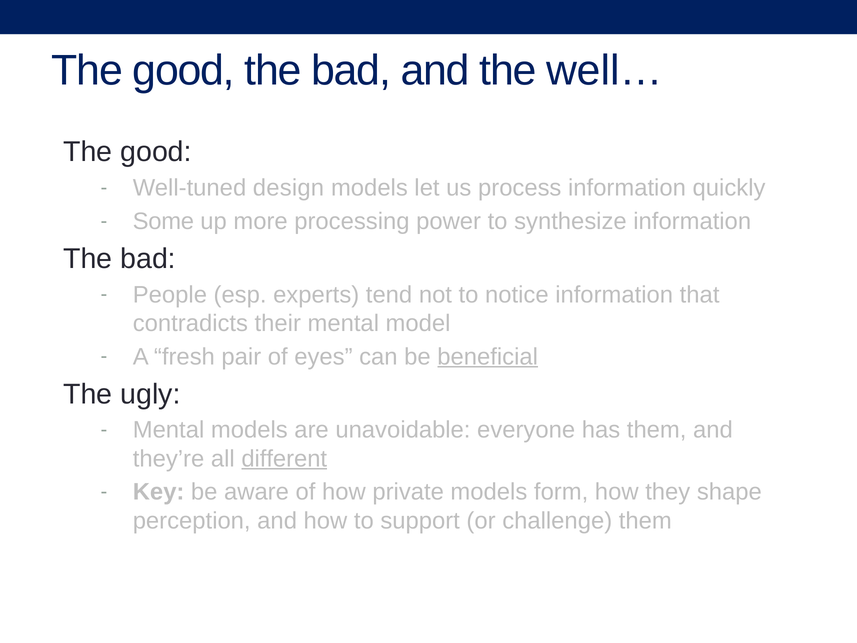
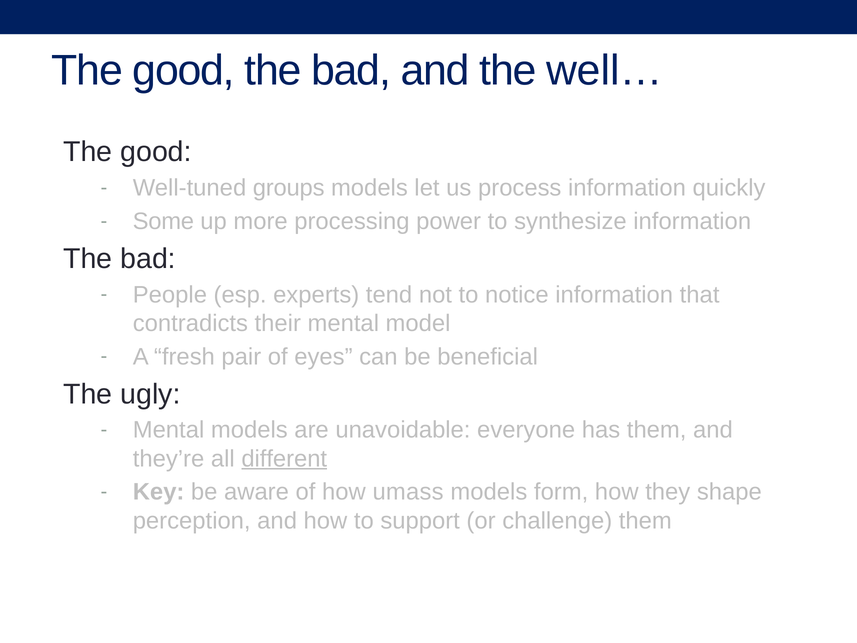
design: design -> groups
beneficial underline: present -> none
private: private -> umass
